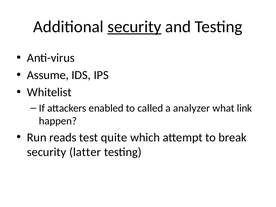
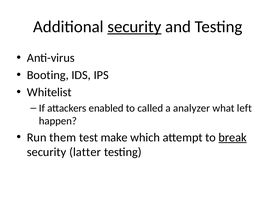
Assume: Assume -> Booting
link: link -> left
reads: reads -> them
quite: quite -> make
break underline: none -> present
